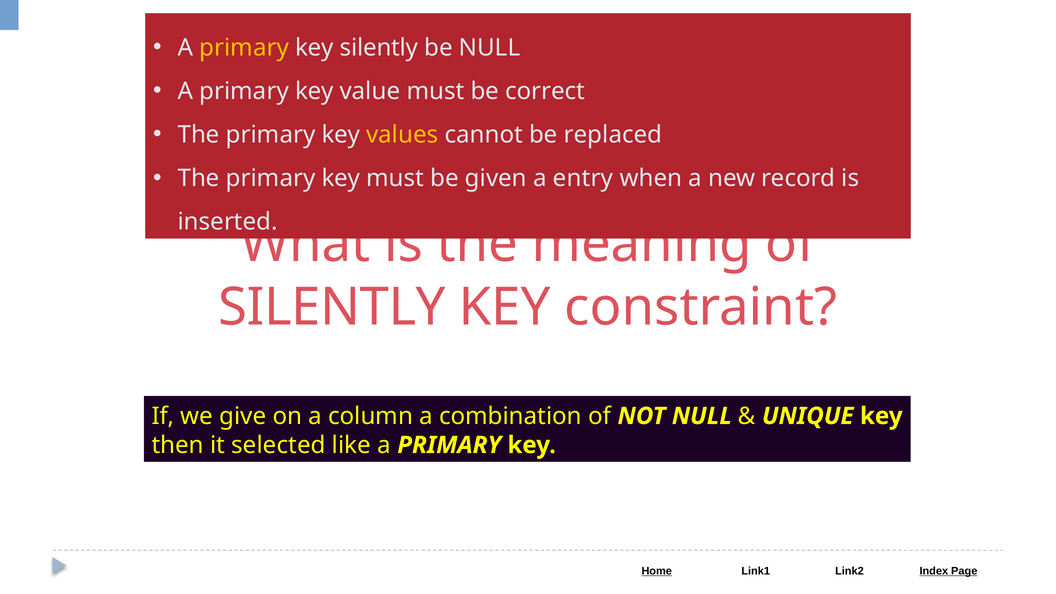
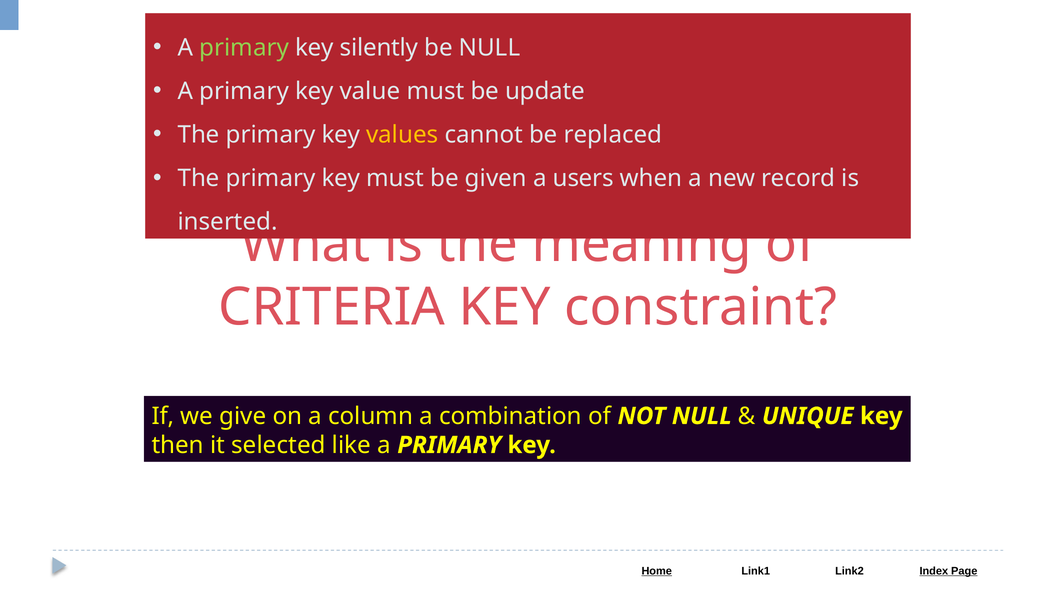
primary at (244, 48) colour: yellow -> light green
correct: correct -> update
entry: entry -> users
SILENTLY at (332, 307): SILENTLY -> CRITERIA
